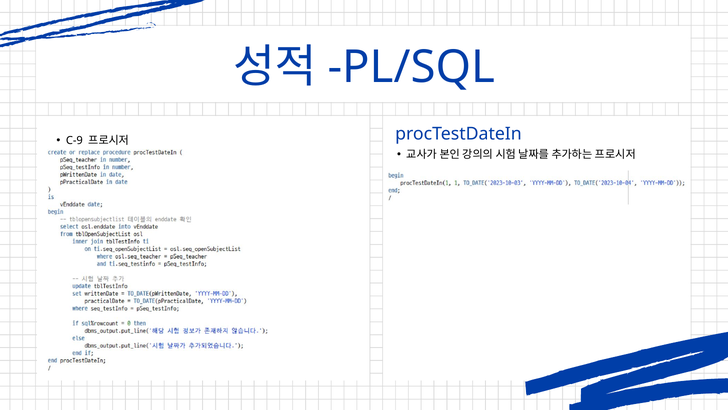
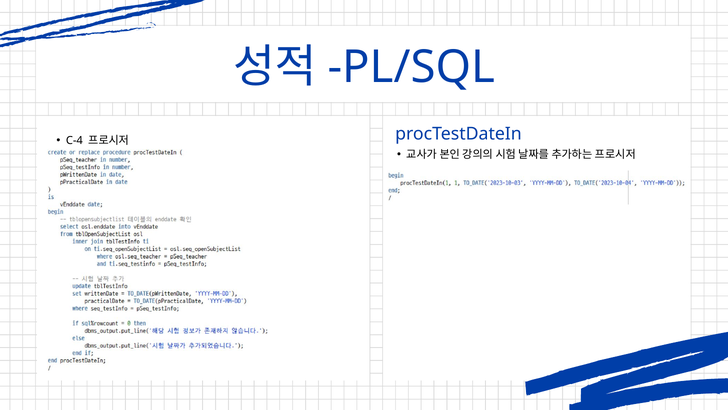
C-9: C-9 -> C-4
